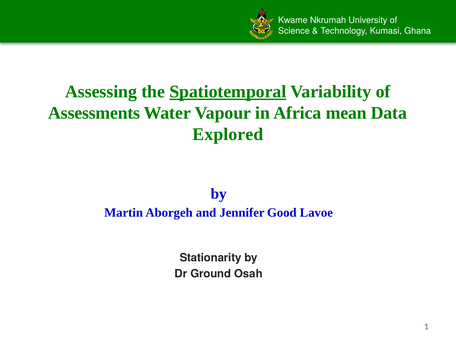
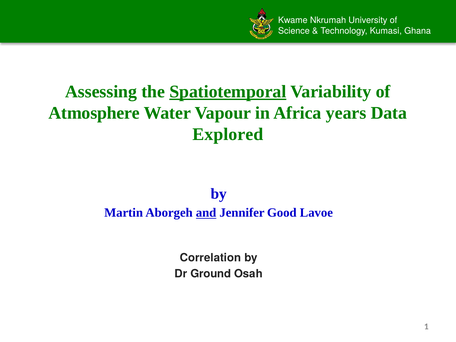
Assessments: Assessments -> Atmosphere
mean: mean -> years
and underline: none -> present
Stationarity: Stationarity -> Correlation
